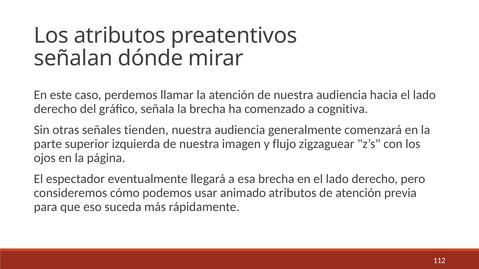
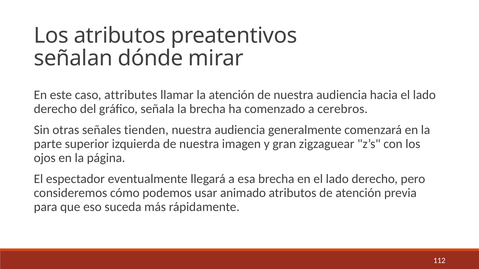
perdemos: perdemos -> attributes
cognitiva: cognitiva -> cerebros
flujo: flujo -> gran
